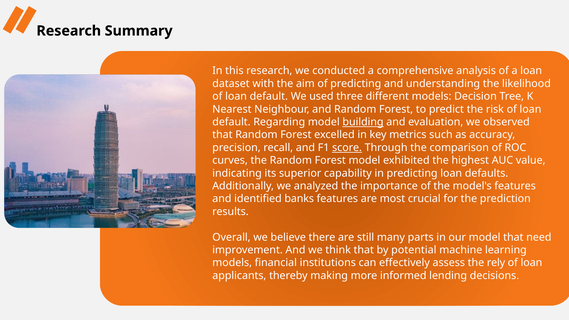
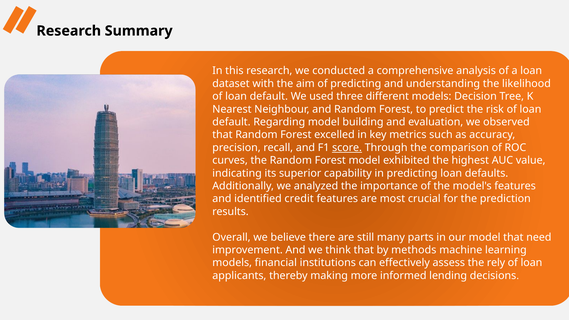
building underline: present -> none
banks: banks -> credit
potential: potential -> methods
